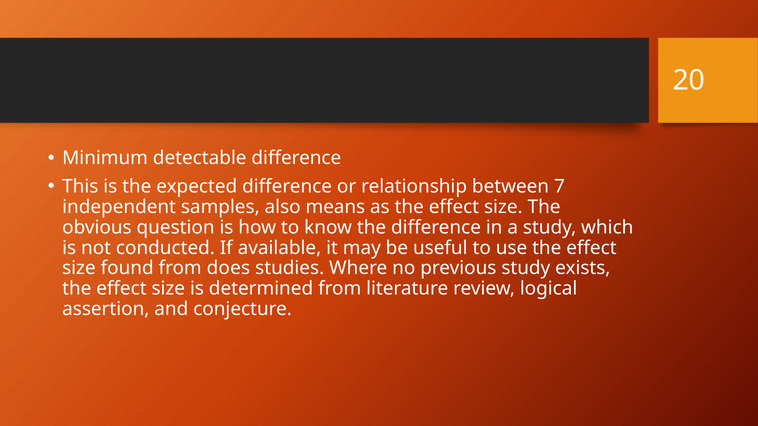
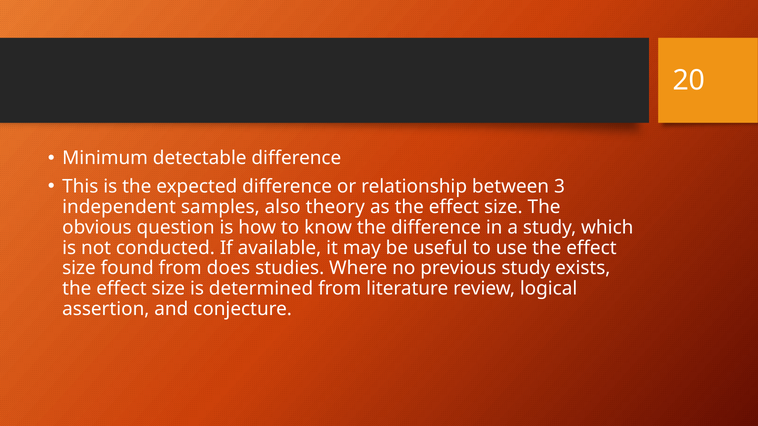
7: 7 -> 3
means: means -> theory
